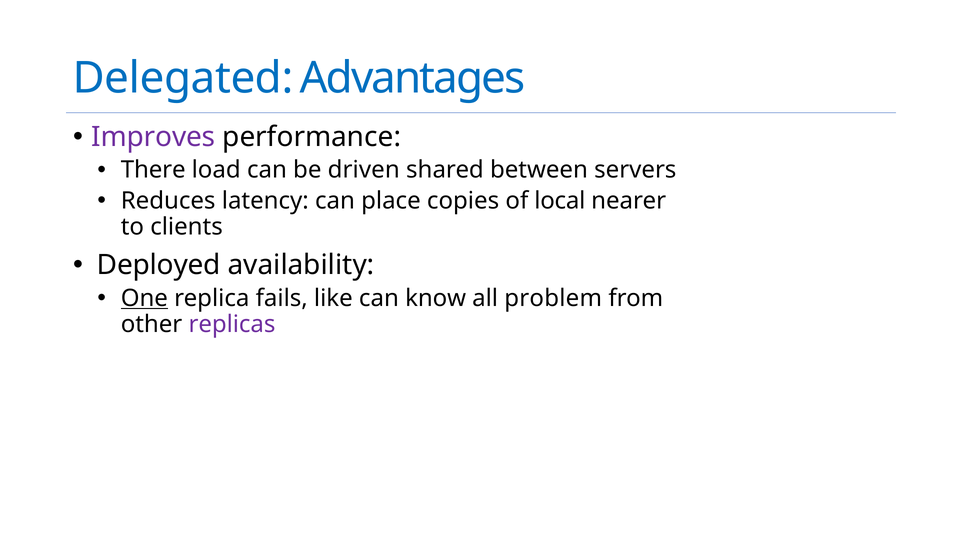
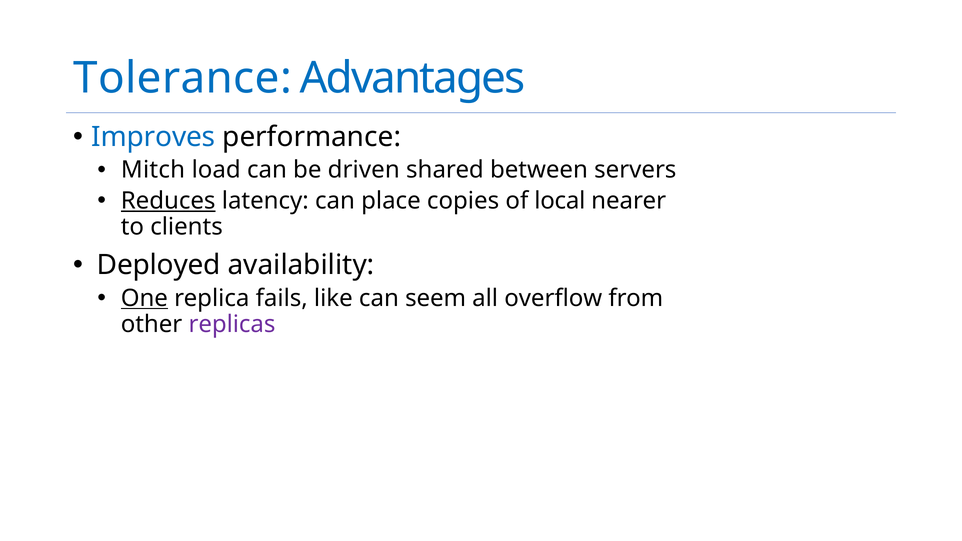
Delegated: Delegated -> Tolerance
Improves colour: purple -> blue
There: There -> Mitch
Reduces underline: none -> present
know: know -> seem
problem: problem -> overflow
